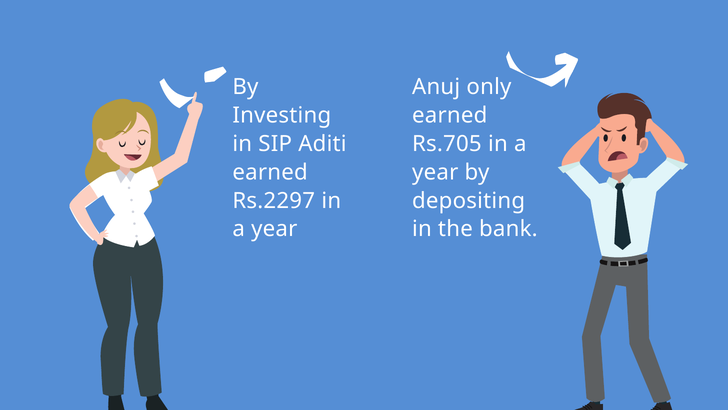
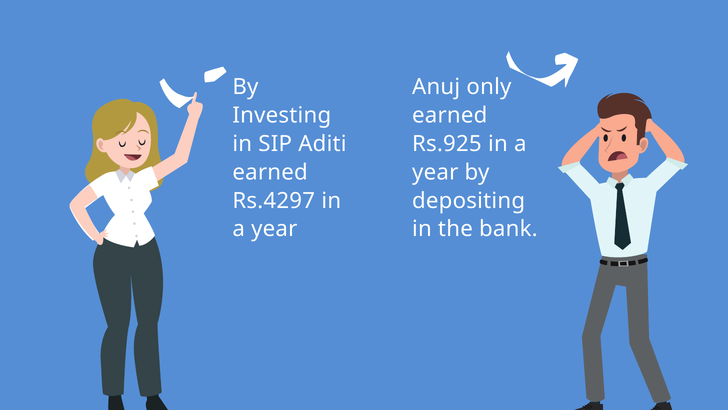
Rs.705: Rs.705 -> Rs.925
Rs.2297: Rs.2297 -> Rs.4297
